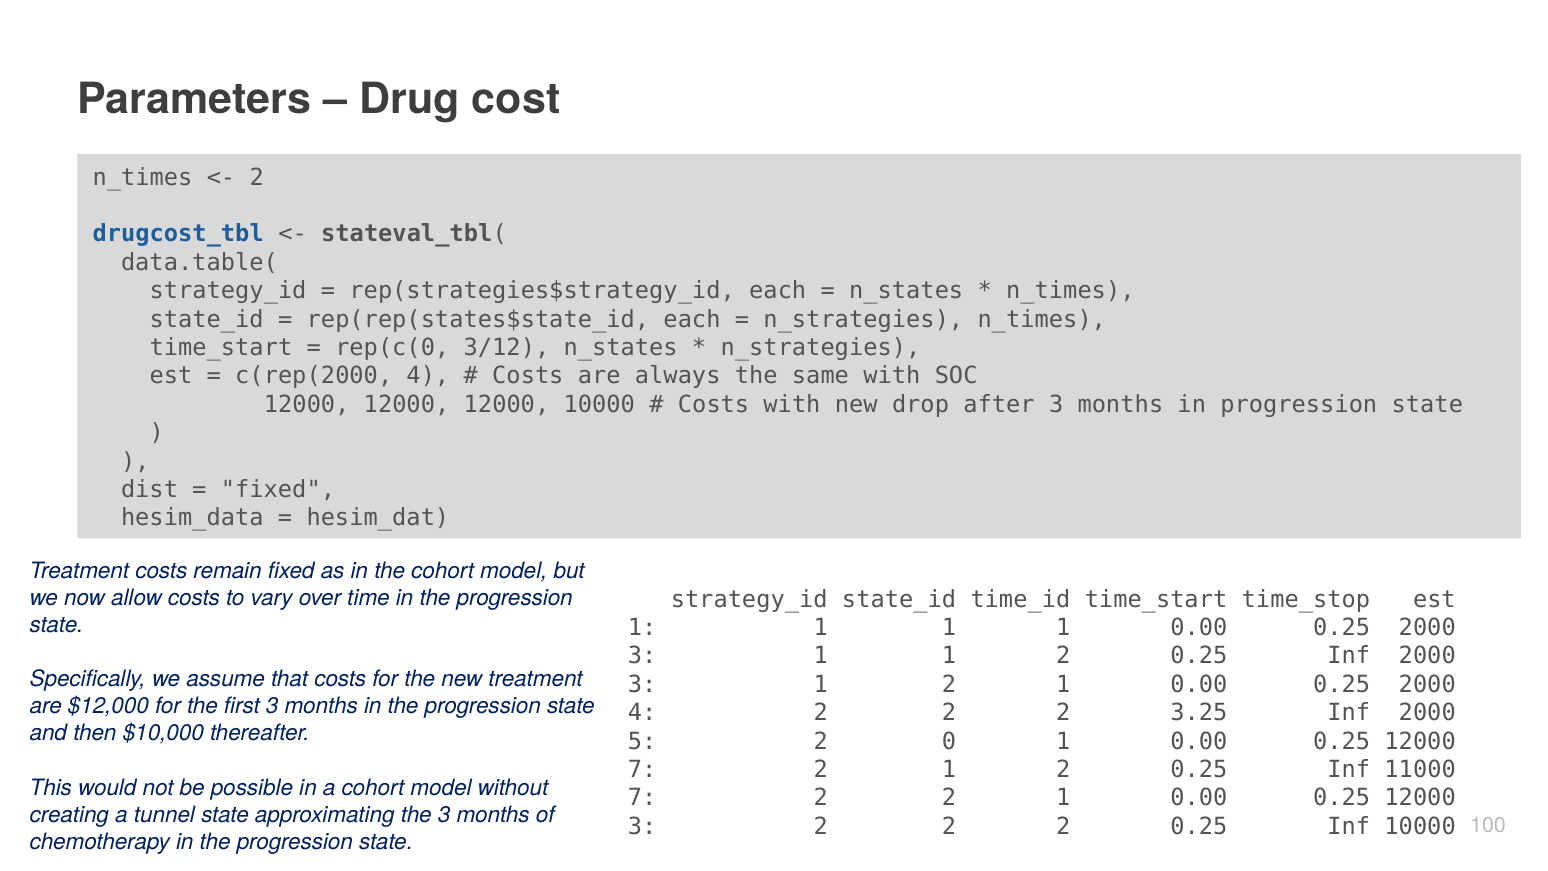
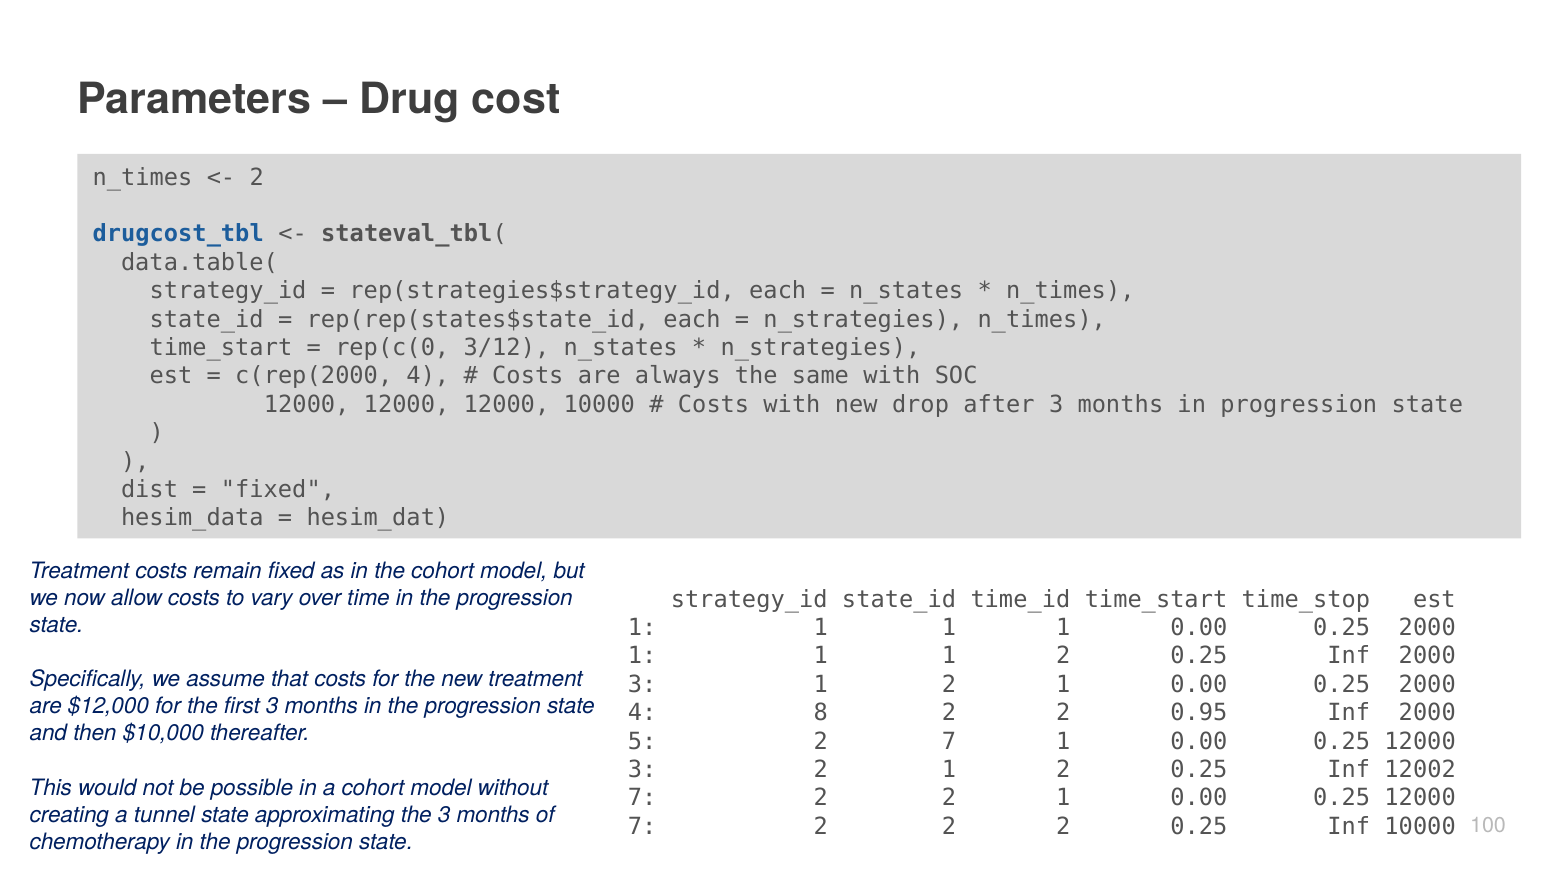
3 at (642, 656): 3 -> 1
4 2: 2 -> 8
3.25: 3.25 -> 0.95
2 0: 0 -> 7
7 at (642, 769): 7 -> 3
11000: 11000 -> 12002
3 at (642, 826): 3 -> 7
